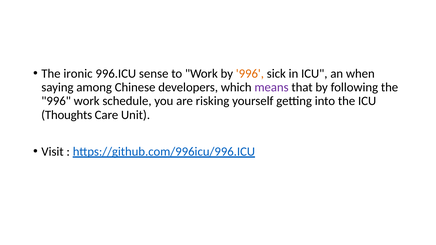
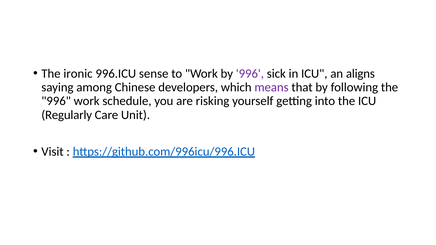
996 at (250, 74) colour: orange -> purple
when: when -> aligns
Thoughts: Thoughts -> Regularly
